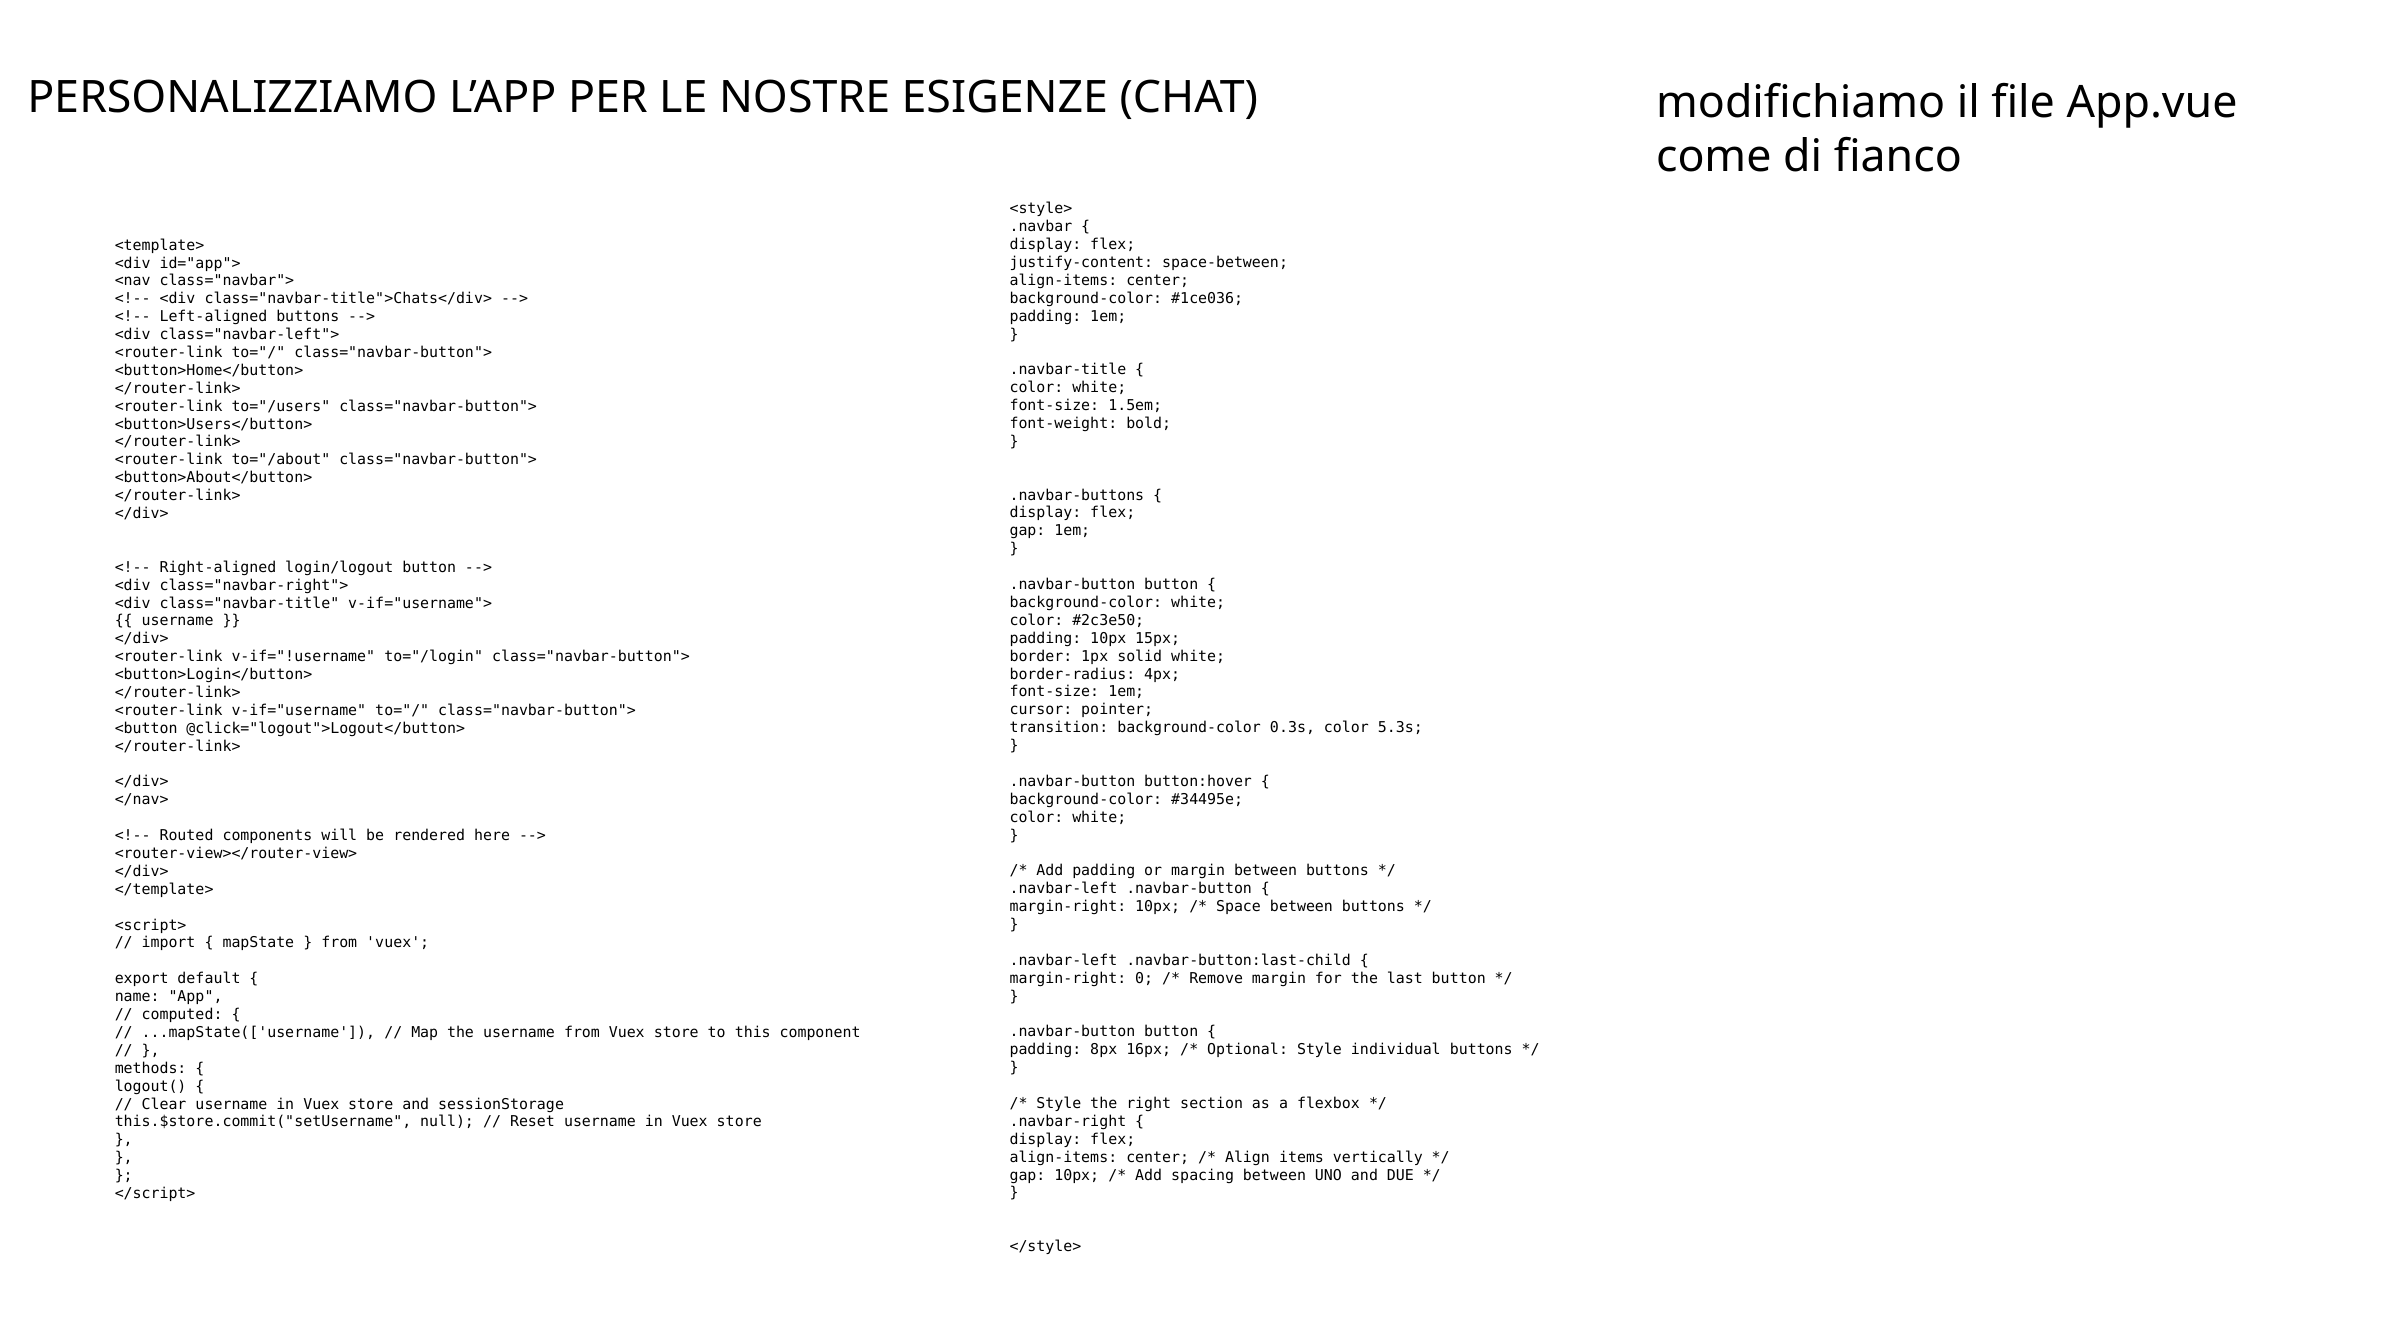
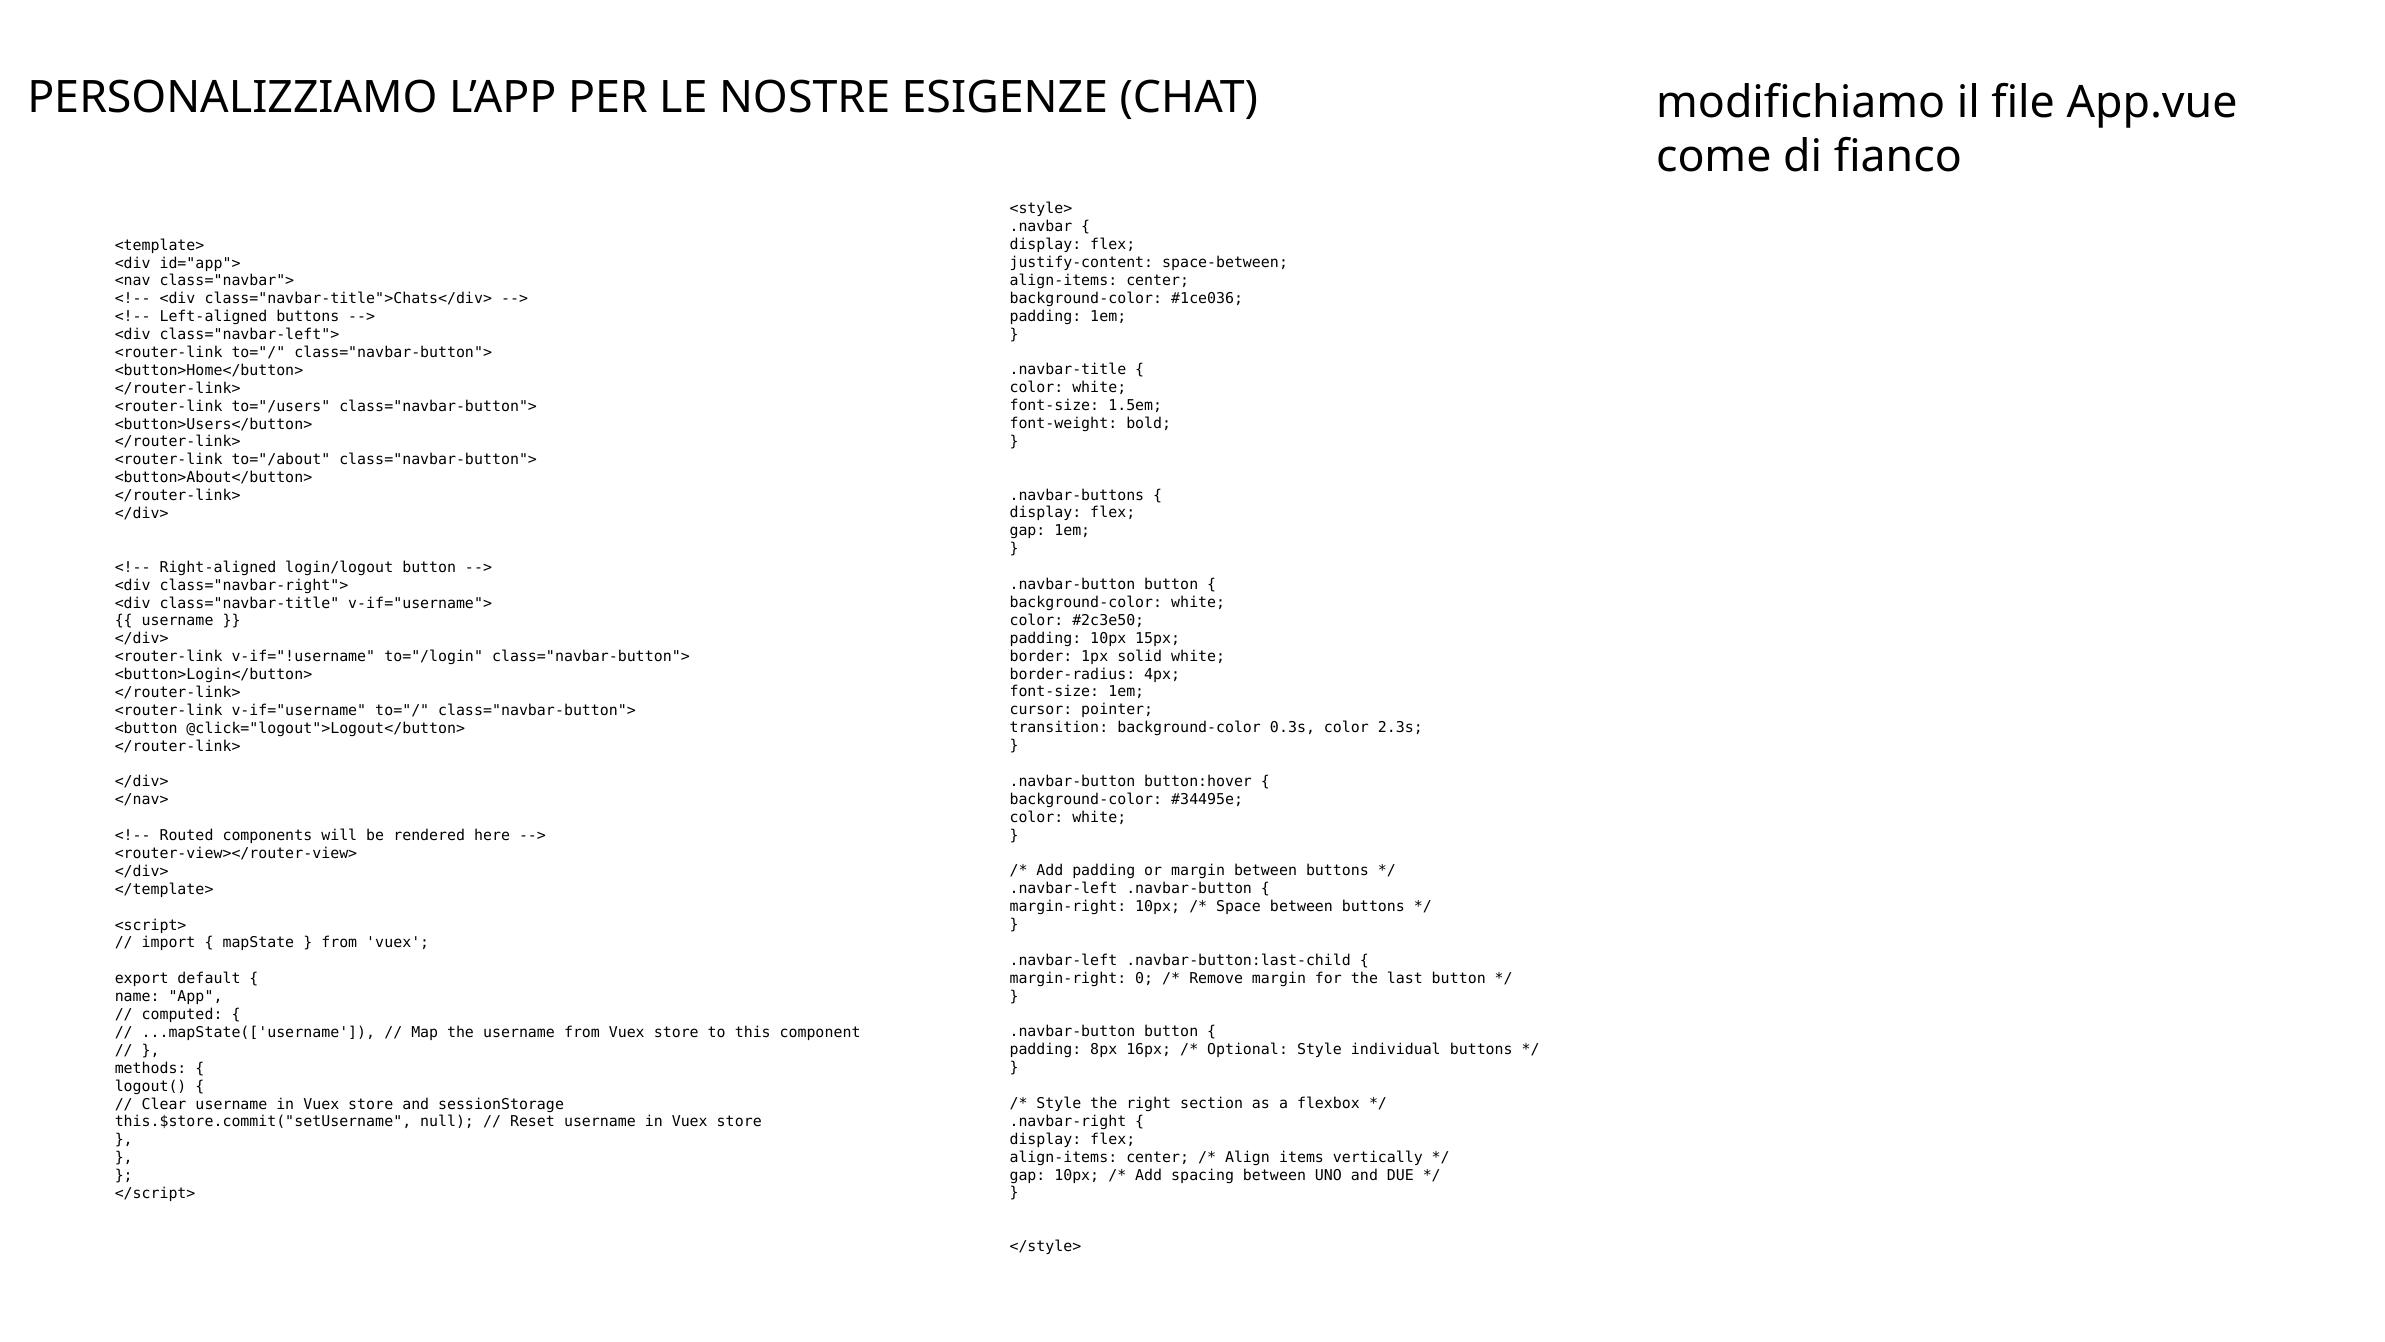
5.3s: 5.3s -> 2.3s
